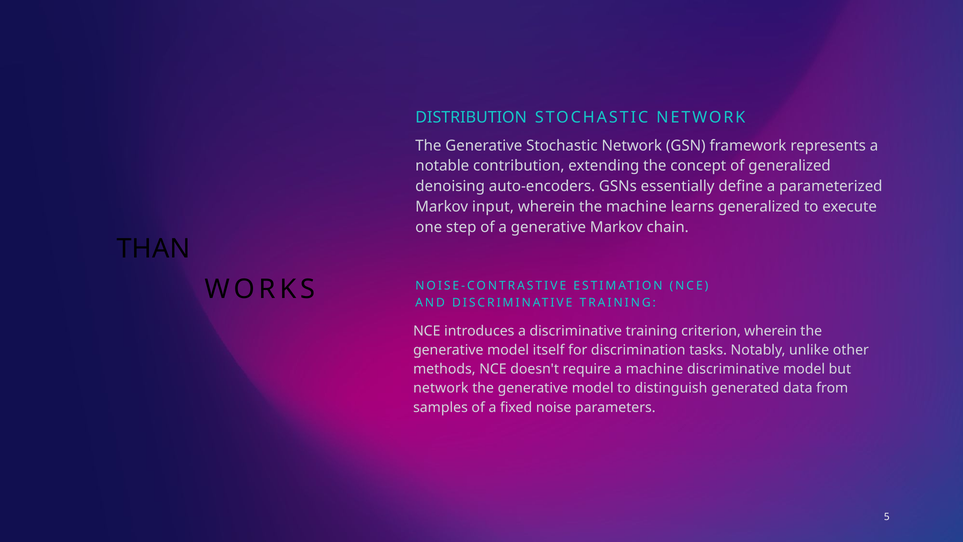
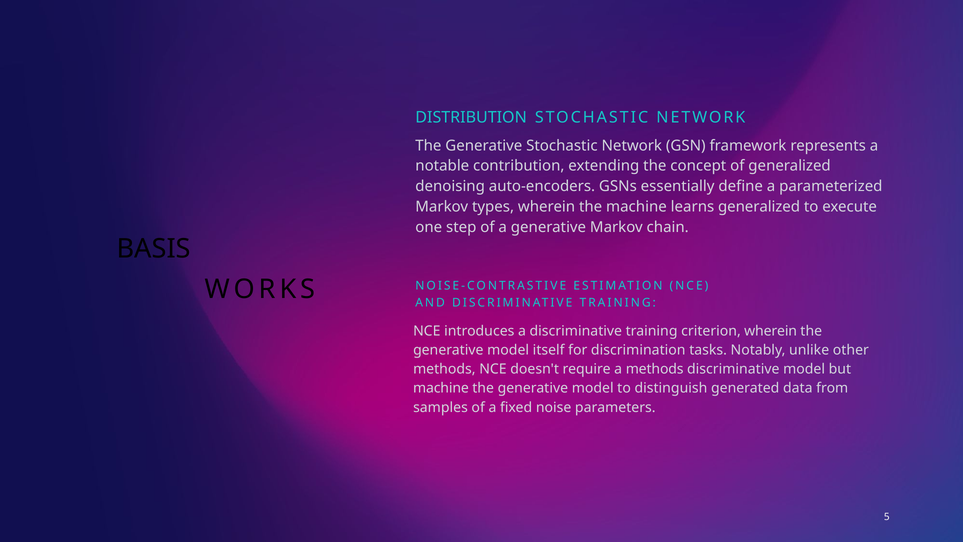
input: input -> types
THAN: THAN -> BASIS
a machine: machine -> methods
network at (441, 388): network -> machine
